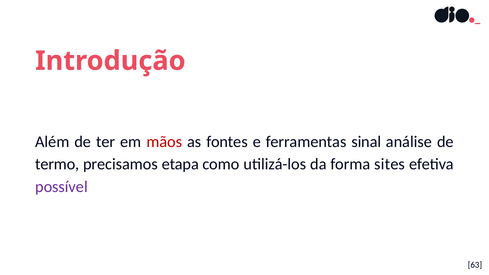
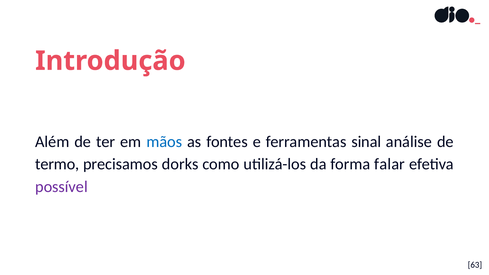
mãos colour: red -> blue
etapa: etapa -> dorks
sites: sites -> falar
